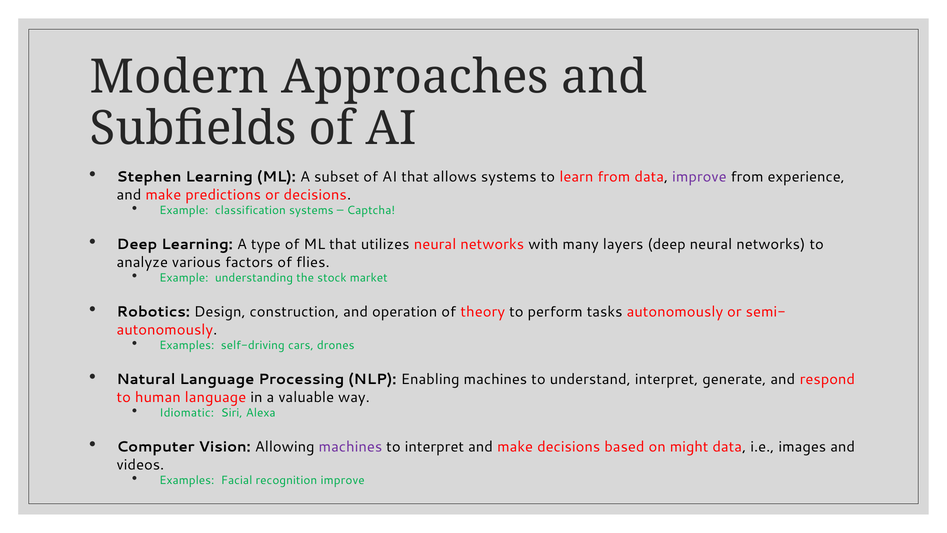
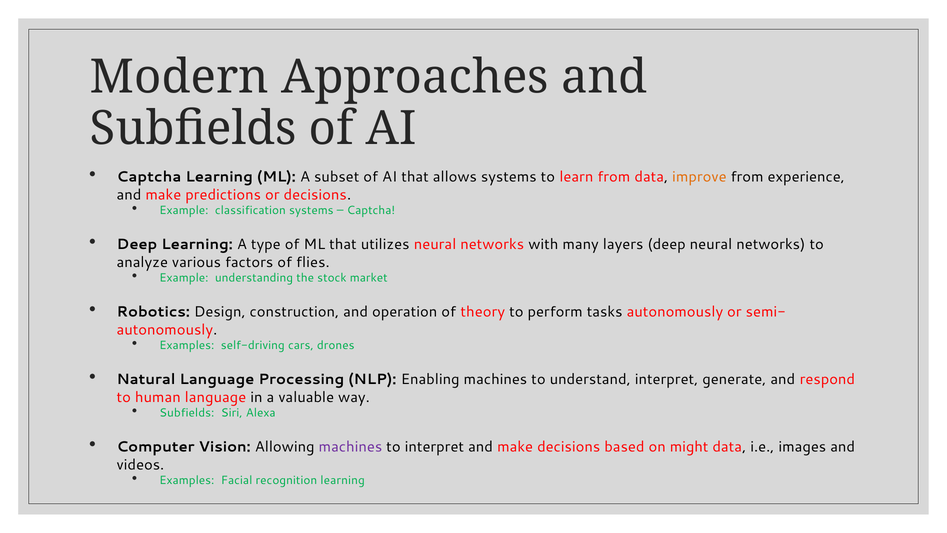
Stephen at (149, 177): Stephen -> Captcha
improve at (699, 177) colour: purple -> orange
Idiomatic at (187, 413): Idiomatic -> Subfields
recognition improve: improve -> learning
